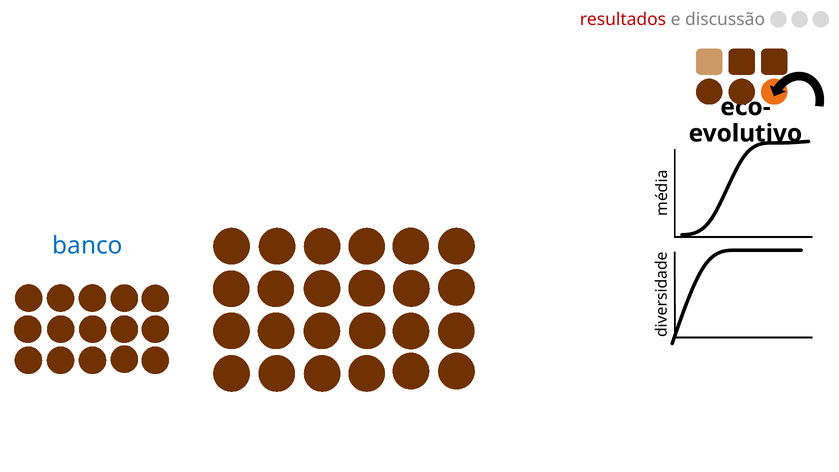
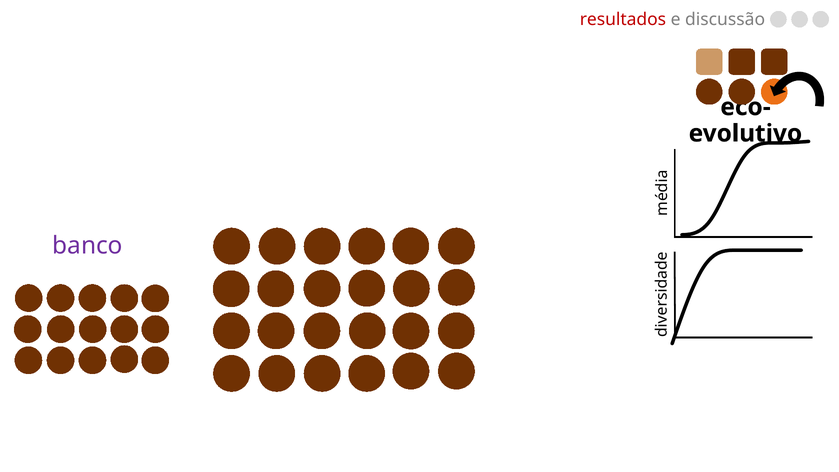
banco colour: blue -> purple
